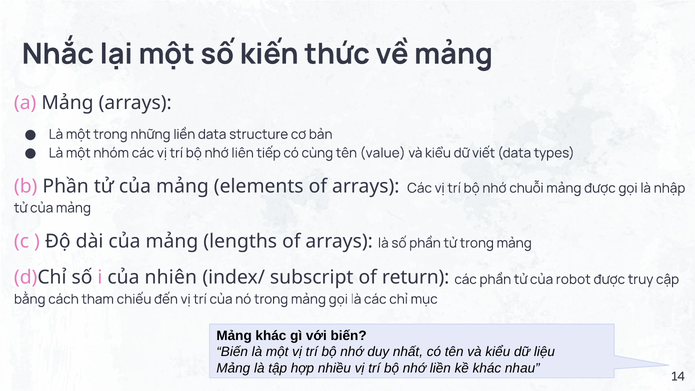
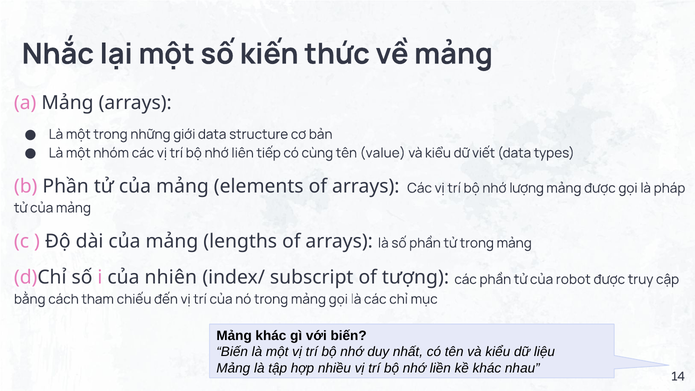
những liền: liền -> giới
chuỗi: chuỗi -> lượng
nhập: nhập -> pháp
return: return -> tượng
